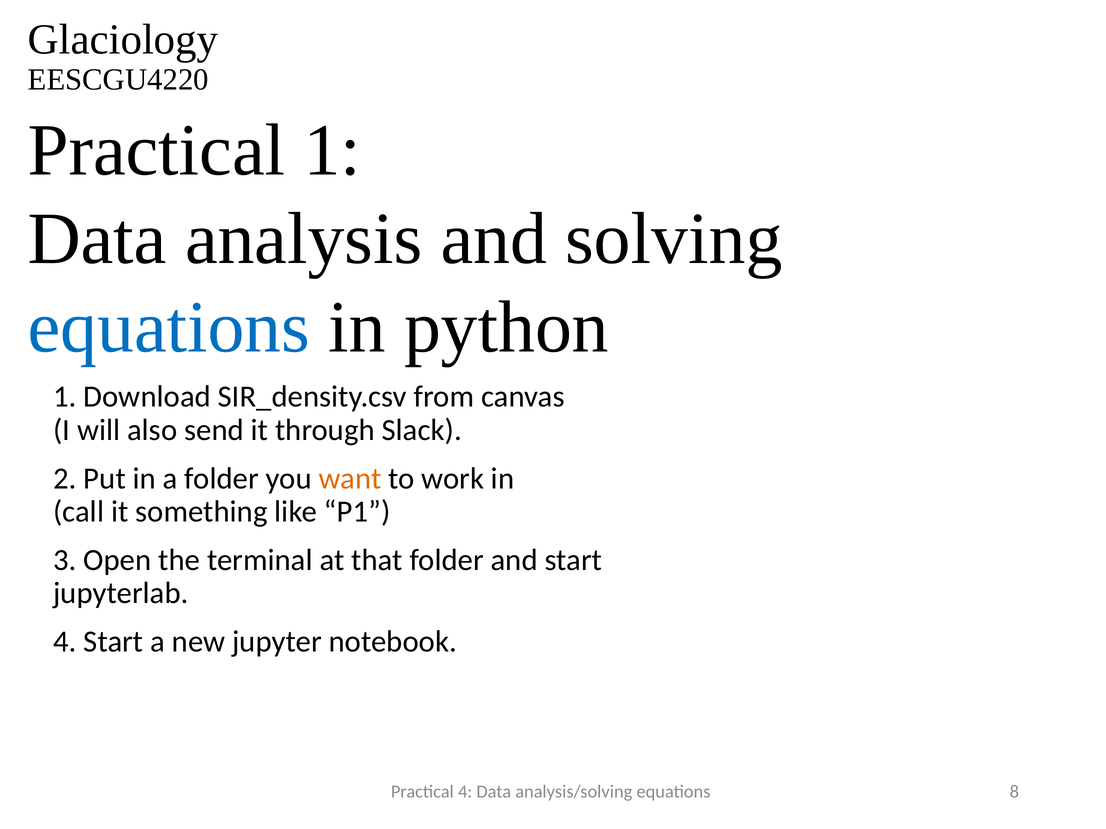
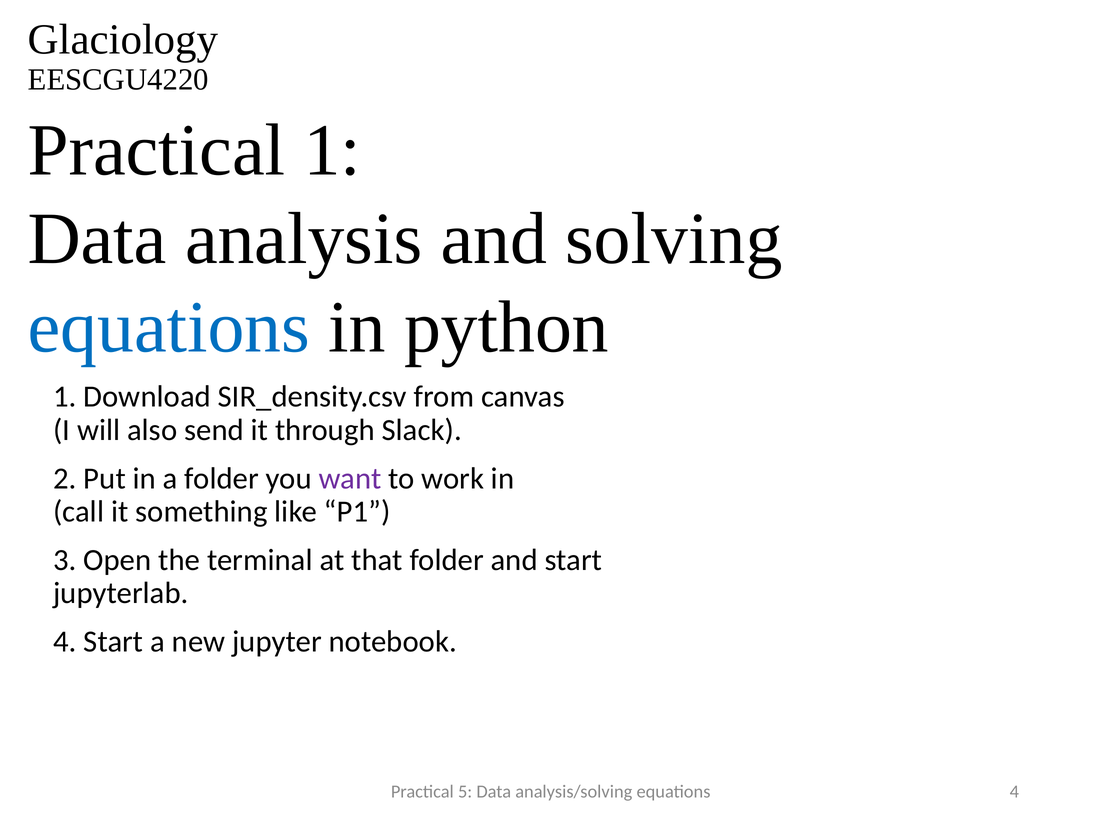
want colour: orange -> purple
Practical 4: 4 -> 5
equations 8: 8 -> 4
